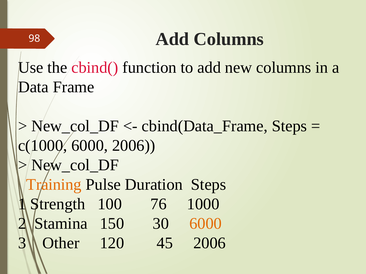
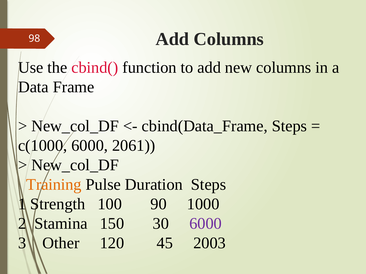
6000 2006: 2006 -> 2061
76: 76 -> 90
6000 at (206, 224) colour: orange -> purple
45 2006: 2006 -> 2003
